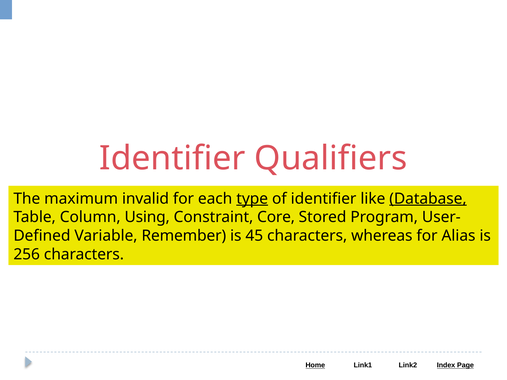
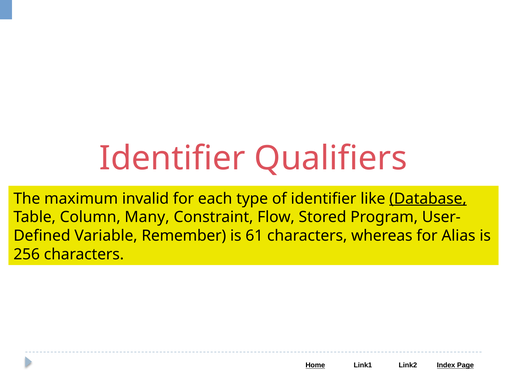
type underline: present -> none
Using: Using -> Many
Core: Core -> Flow
45: 45 -> 61
